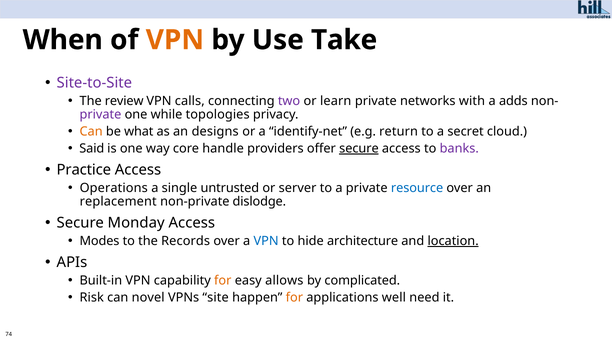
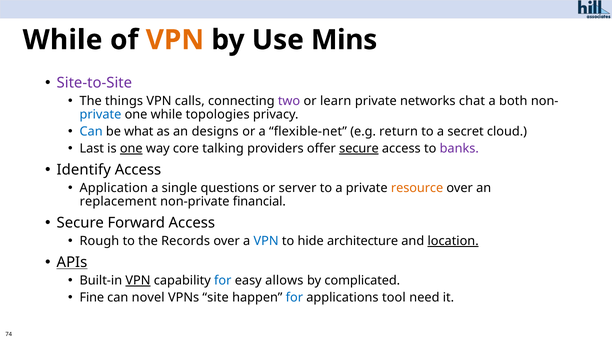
When at (63, 40): When -> While
Take: Take -> Mins
review: review -> things
with: with -> chat
adds: adds -> both
private at (100, 115) colour: purple -> blue
Can at (91, 132) colour: orange -> blue
identify-net: identify-net -> flexible-net
Said: Said -> Last
one at (131, 149) underline: none -> present
handle: handle -> talking
Practice: Practice -> Identify
Operations: Operations -> Application
untrusted: untrusted -> questions
resource colour: blue -> orange
dislodge: dislodge -> financial
Monday: Monday -> Forward
Modes: Modes -> Rough
APIs underline: none -> present
VPN at (138, 281) underline: none -> present
for at (223, 281) colour: orange -> blue
Risk: Risk -> Fine
for at (294, 298) colour: orange -> blue
well: well -> tool
